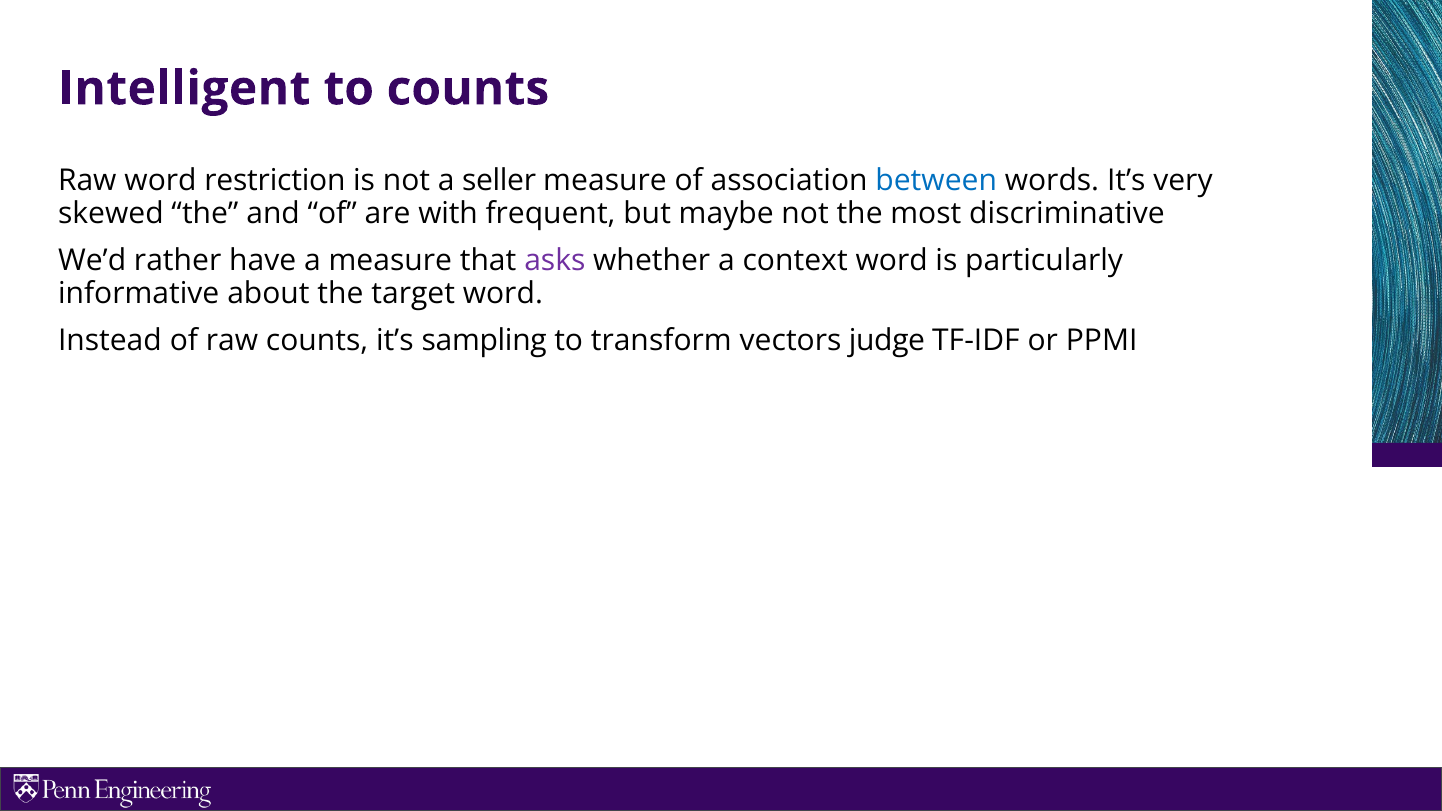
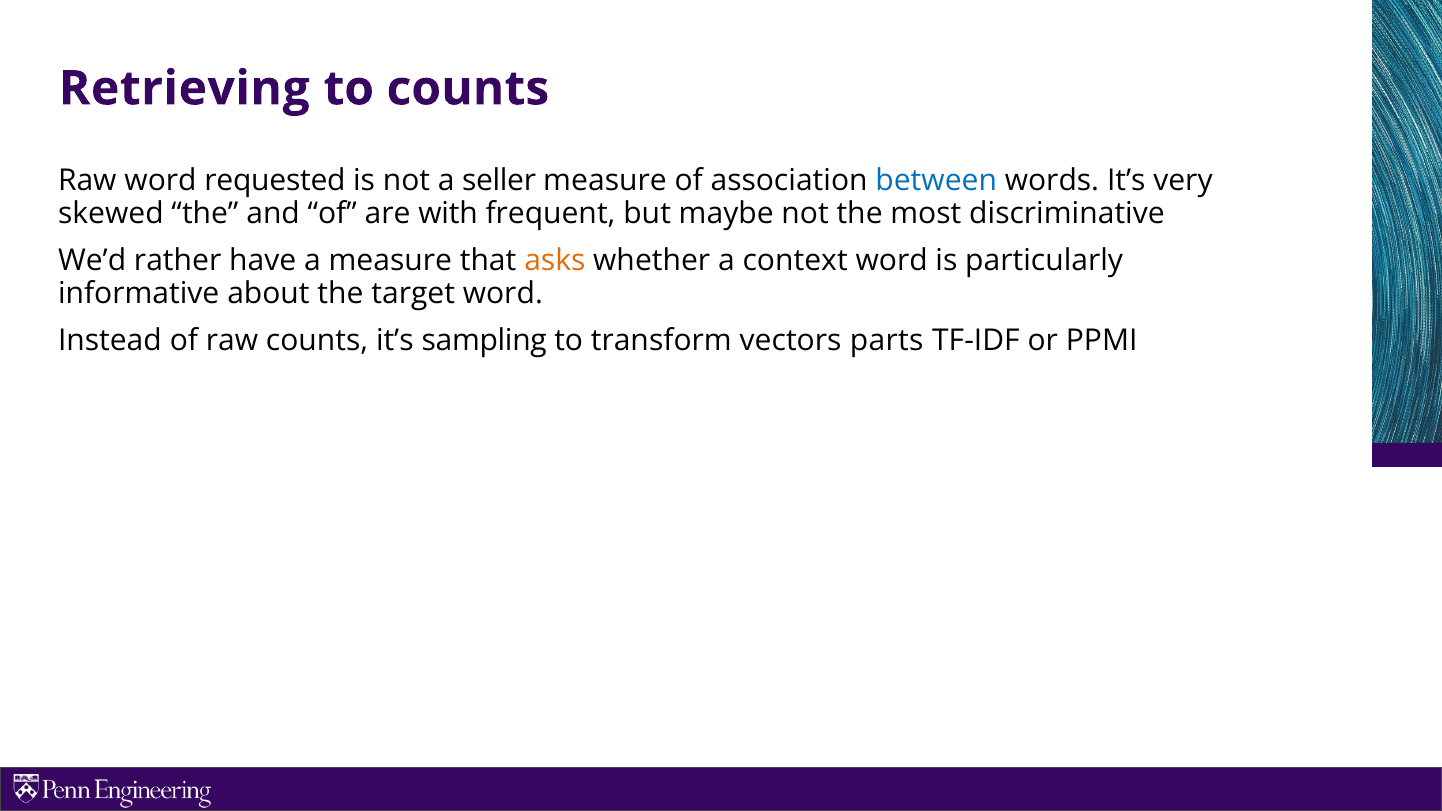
Intelligent: Intelligent -> Retrieving
restriction: restriction -> requested
asks colour: purple -> orange
judge: judge -> parts
